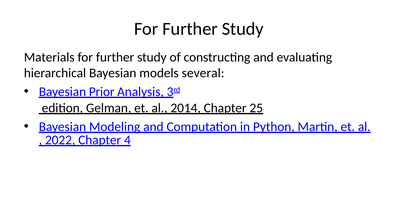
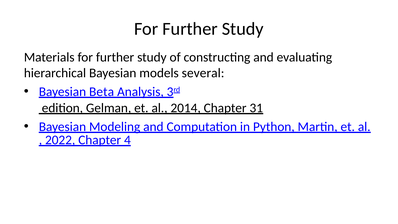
Prior: Prior -> Beta
25: 25 -> 31
